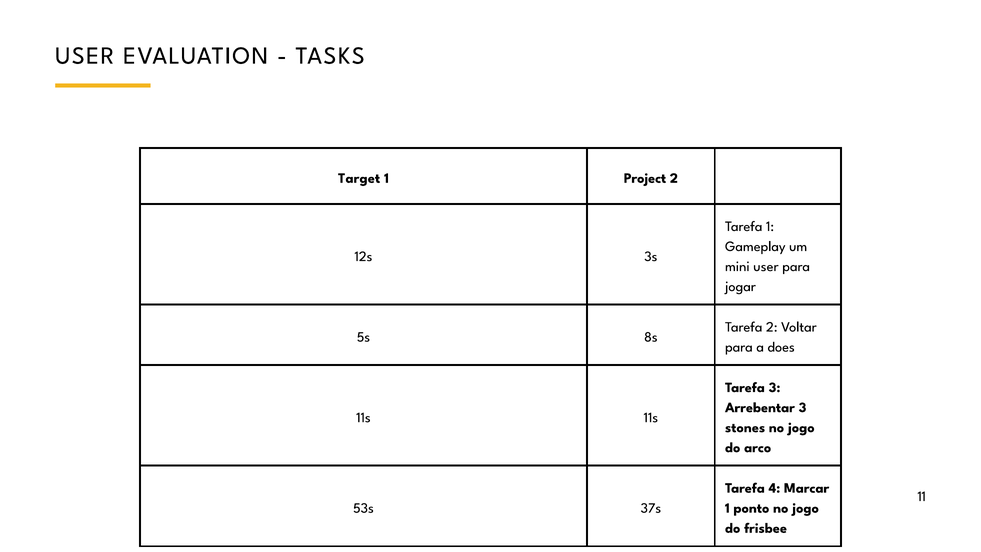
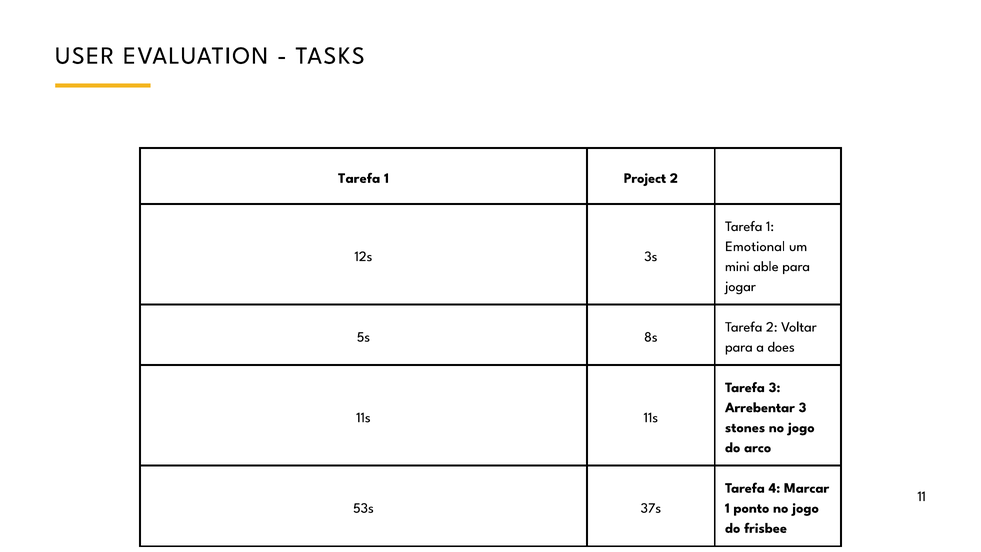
Target at (359, 178): Target -> Tarefa
Gameplay: Gameplay -> Emotional
mini user: user -> able
